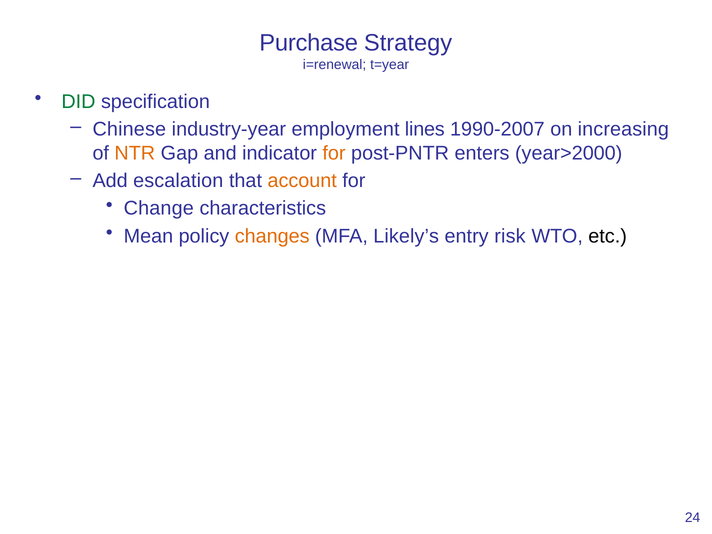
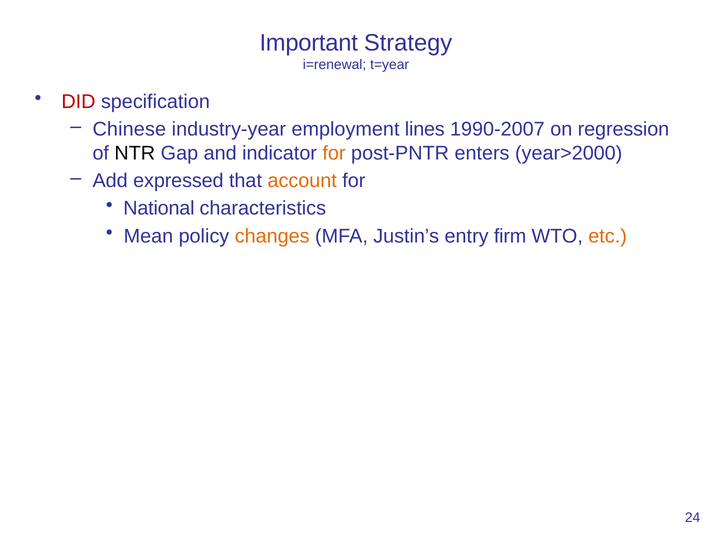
Purchase: Purchase -> Important
DID colour: green -> red
increasing: increasing -> regression
NTR colour: orange -> black
escalation: escalation -> expressed
Change: Change -> National
Likely’s: Likely’s -> Justin’s
risk: risk -> firm
etc colour: black -> orange
